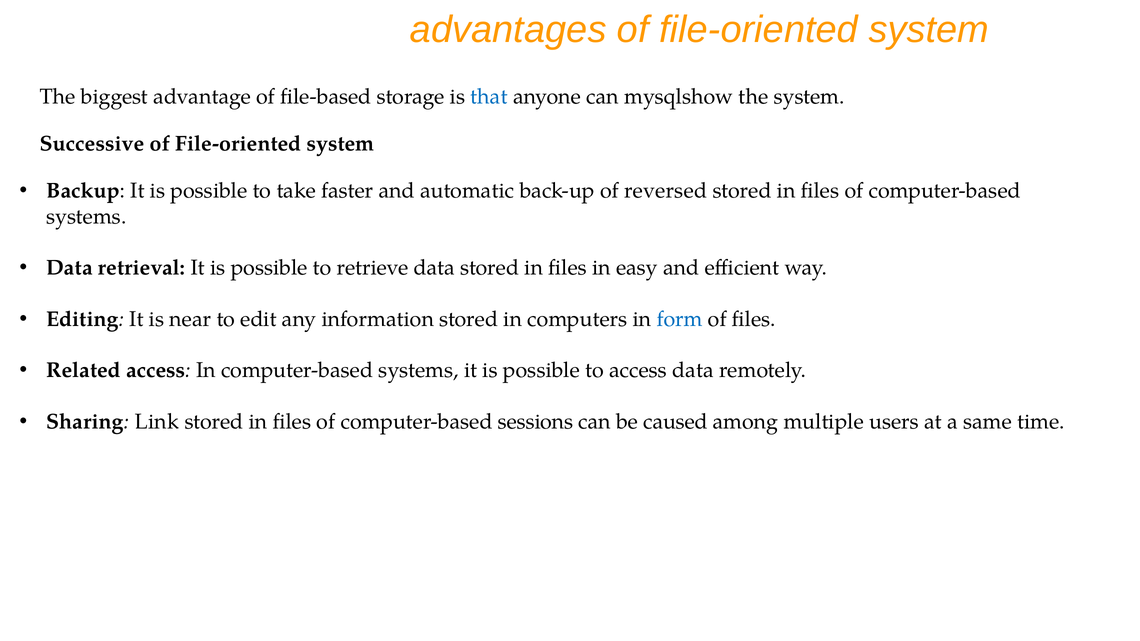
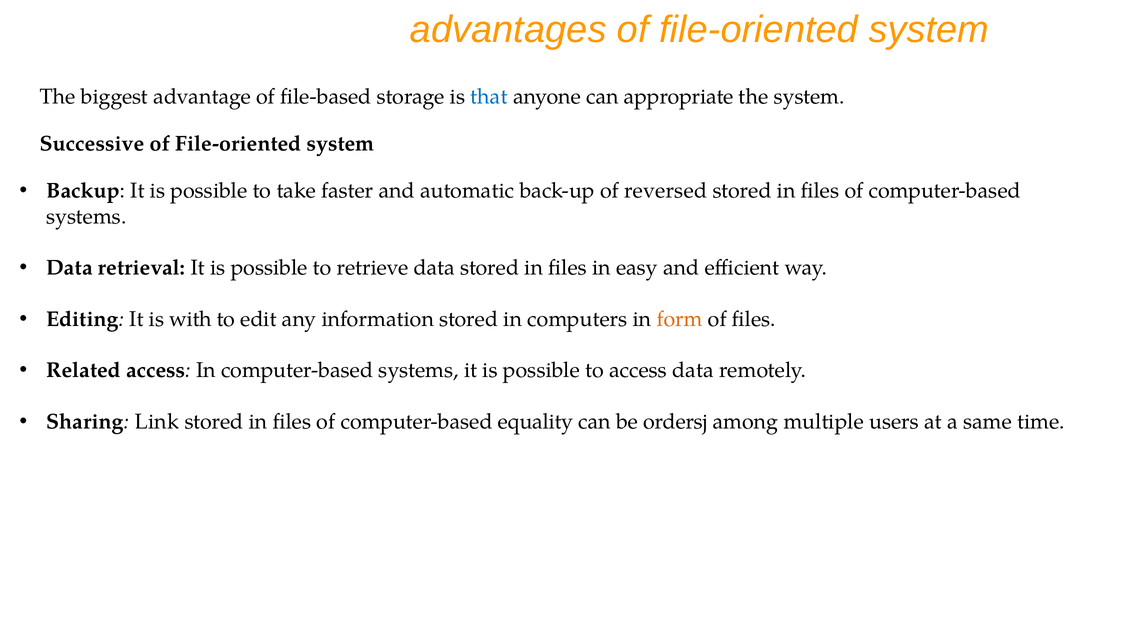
mysqlshow: mysqlshow -> appropriate
near: near -> with
form colour: blue -> orange
sessions: sessions -> equality
caused: caused -> ordersj
